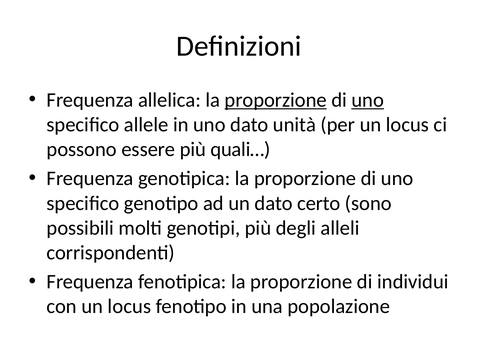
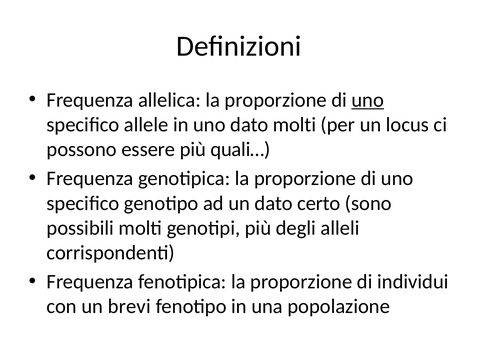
proporzione at (276, 100) underline: present -> none
dato unità: unità -> molti
con un locus: locus -> brevi
